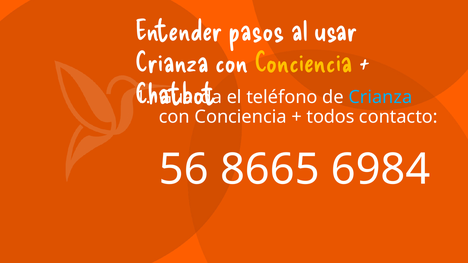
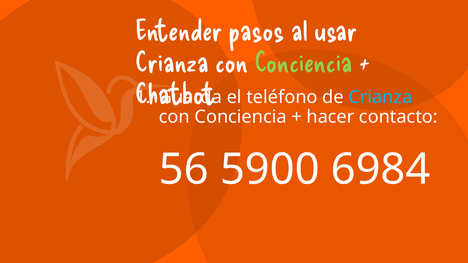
Conciencia at (304, 63) colour: yellow -> light green
todos: todos -> hacer
8665: 8665 -> 5900
